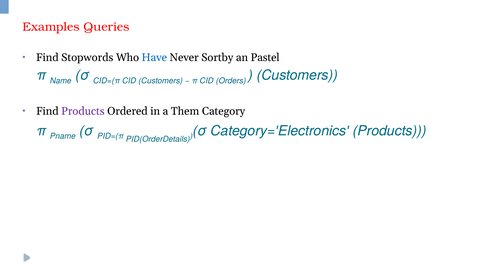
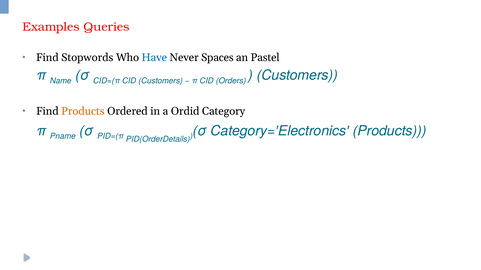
Sortby: Sortby -> Spaces
Products at (83, 111) colour: purple -> orange
Them: Them -> Ordid
